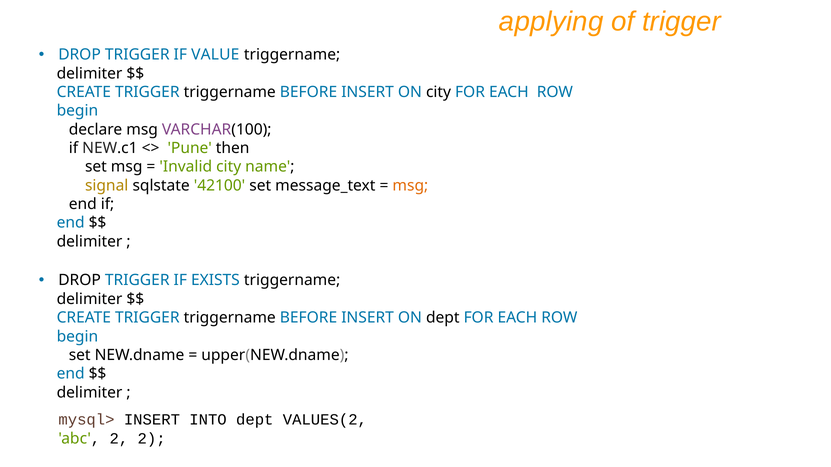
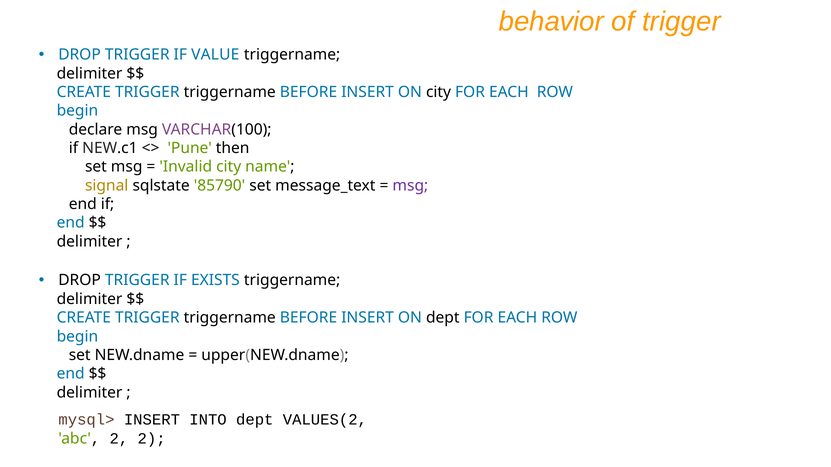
applying: applying -> behavior
42100: 42100 -> 85790
msg at (410, 186) colour: orange -> purple
